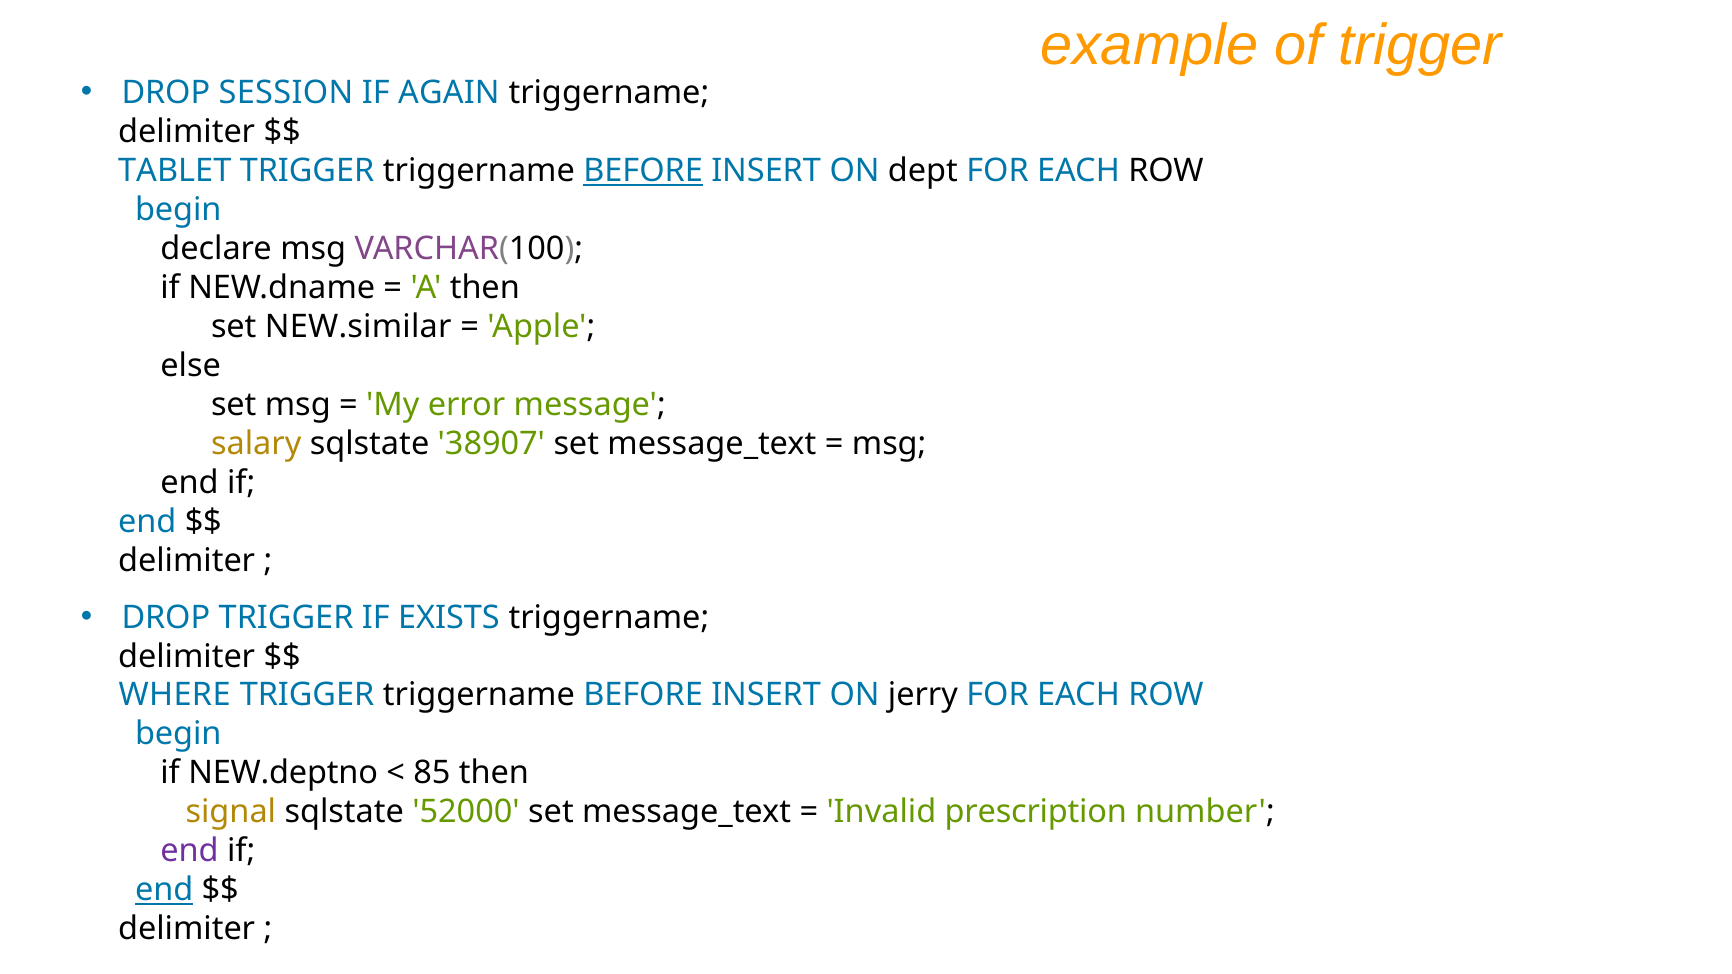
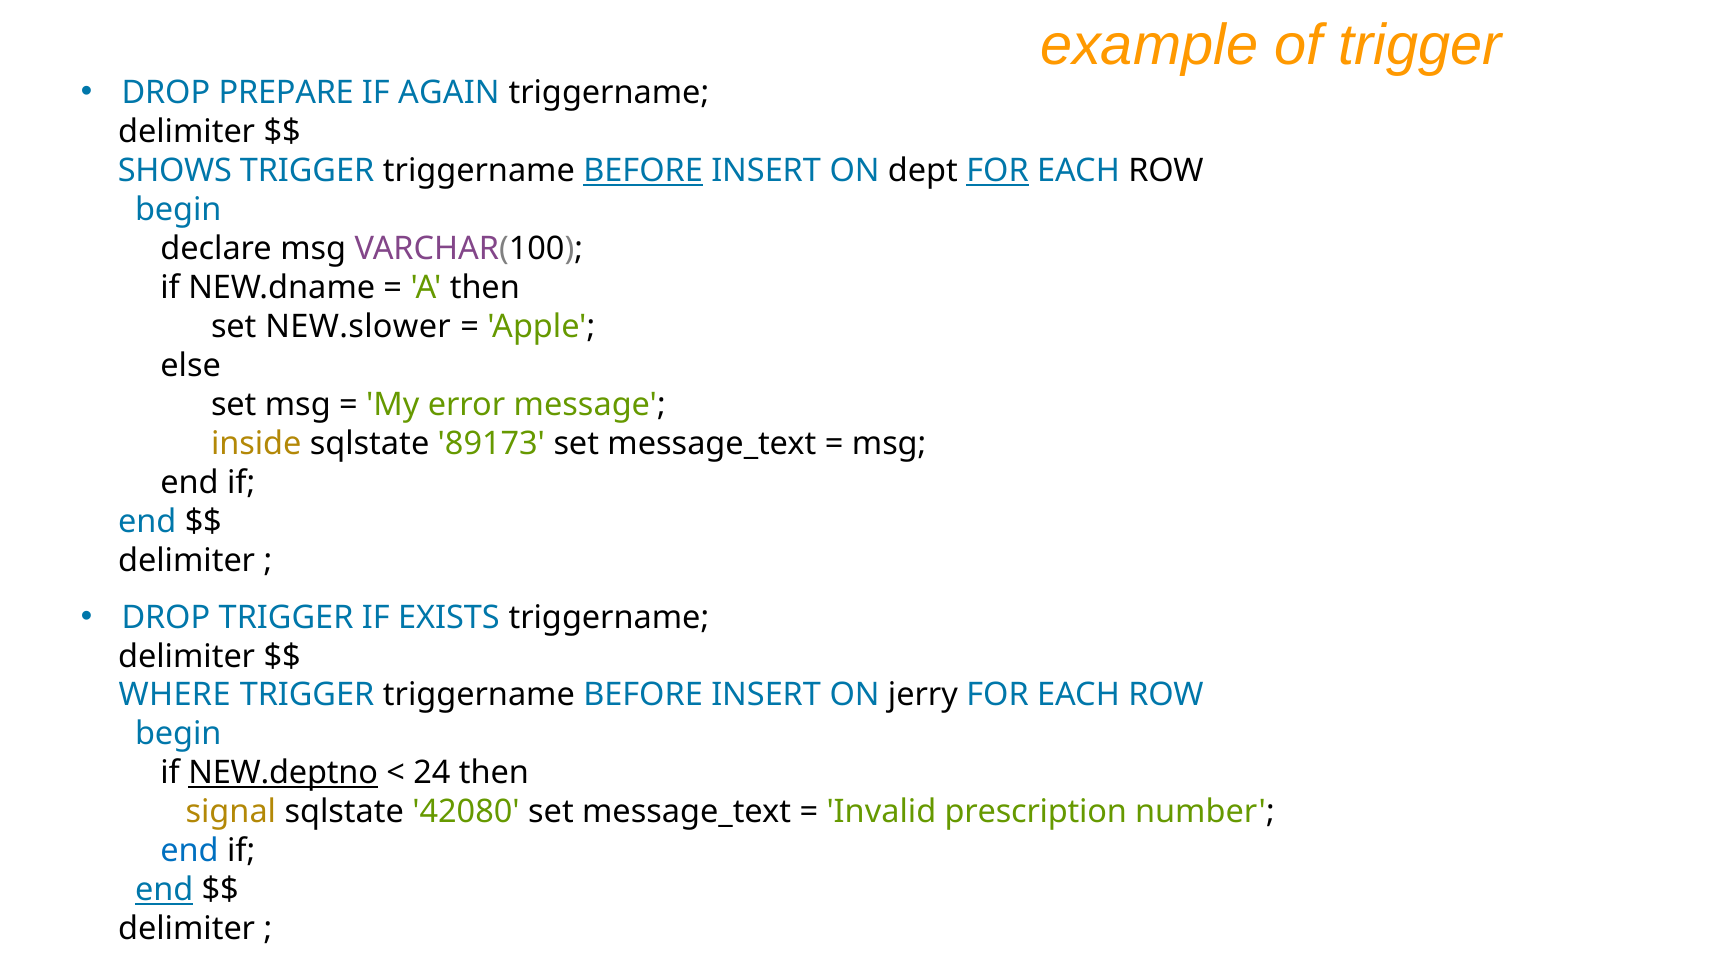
SESSION: SESSION -> PREPARE
TABLET: TABLET -> SHOWS
FOR at (998, 171) underline: none -> present
NEW.similar: NEW.similar -> NEW.slower
salary: salary -> inside
38907: 38907 -> 89173
NEW.deptno underline: none -> present
85: 85 -> 24
52000: 52000 -> 42080
end at (190, 851) colour: purple -> blue
